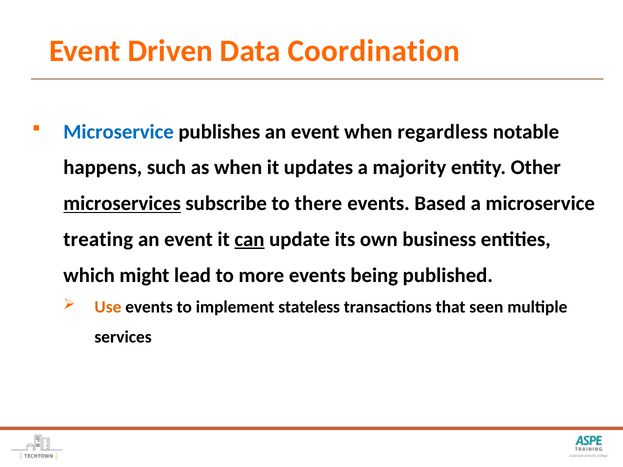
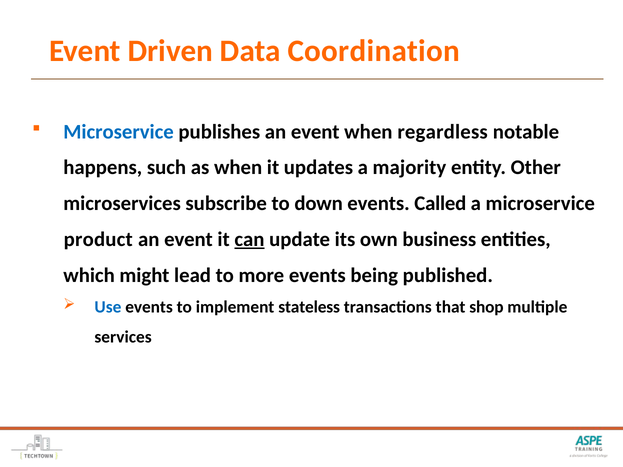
microservices underline: present -> none
there: there -> down
Based: Based -> Called
treating: treating -> product
Use colour: orange -> blue
seen: seen -> shop
